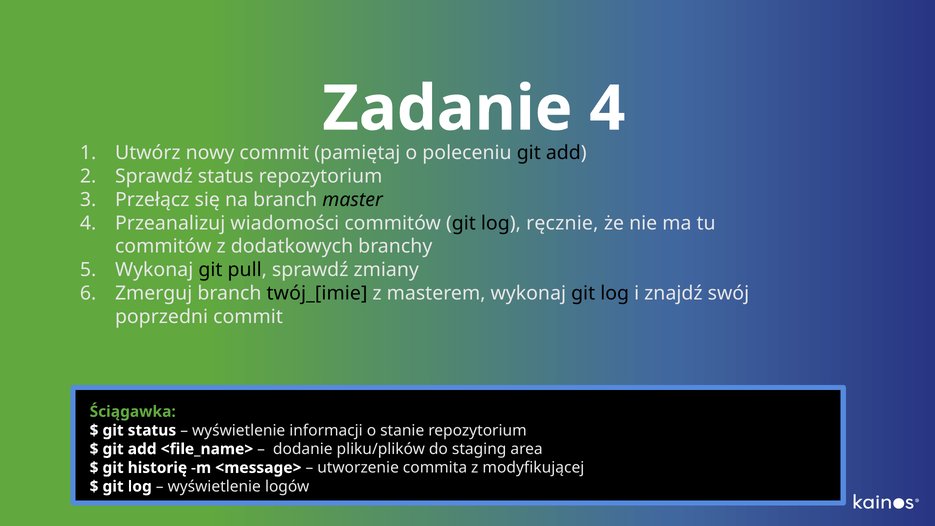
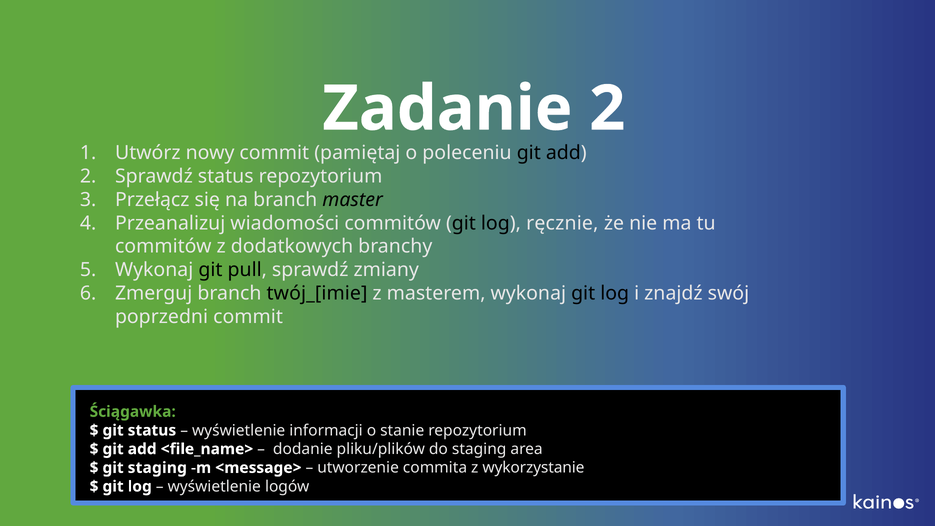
4 at (607, 109): 4 -> 2
git historię: historię -> staging
modyfikującej: modyfikującej -> wykorzystanie
